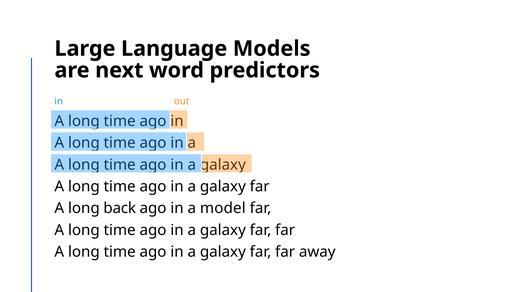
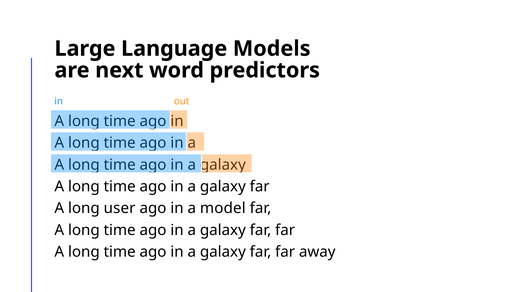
back: back -> user
